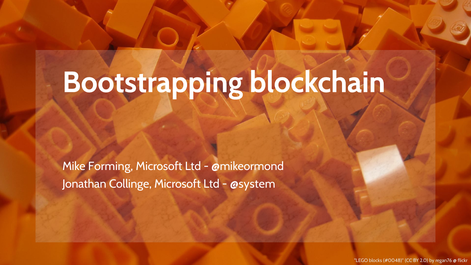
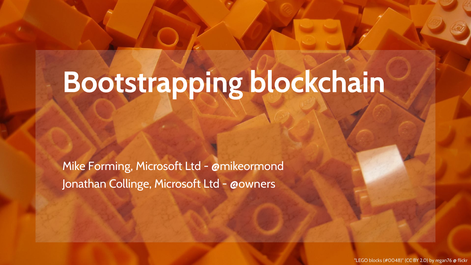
@system: @system -> @owners
